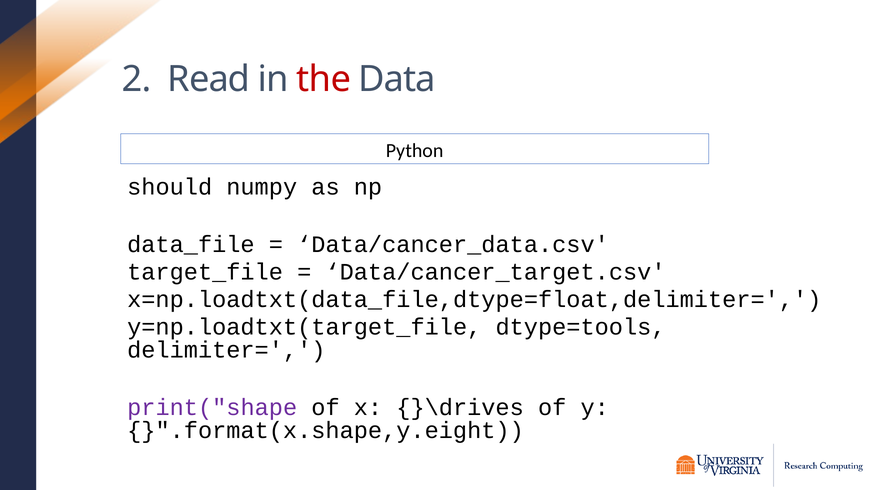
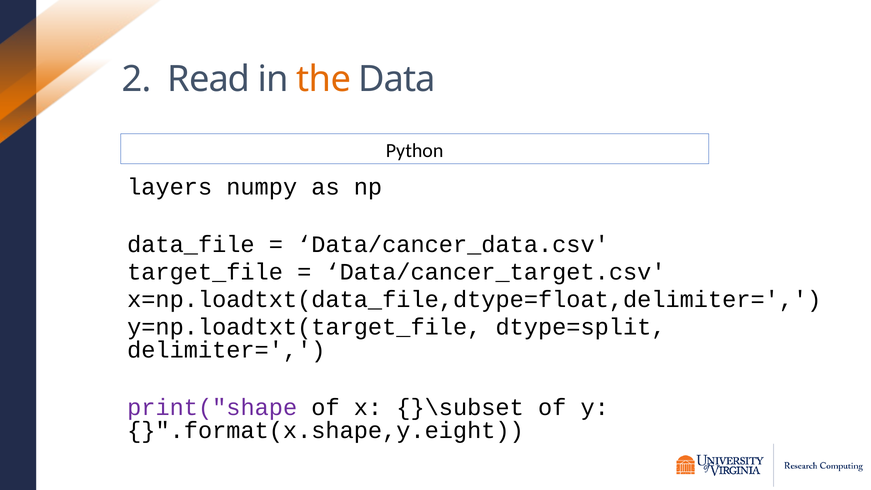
the colour: red -> orange
should: should -> layers
dtype=tools: dtype=tools -> dtype=split
}\drives: }\drives -> }\subset
